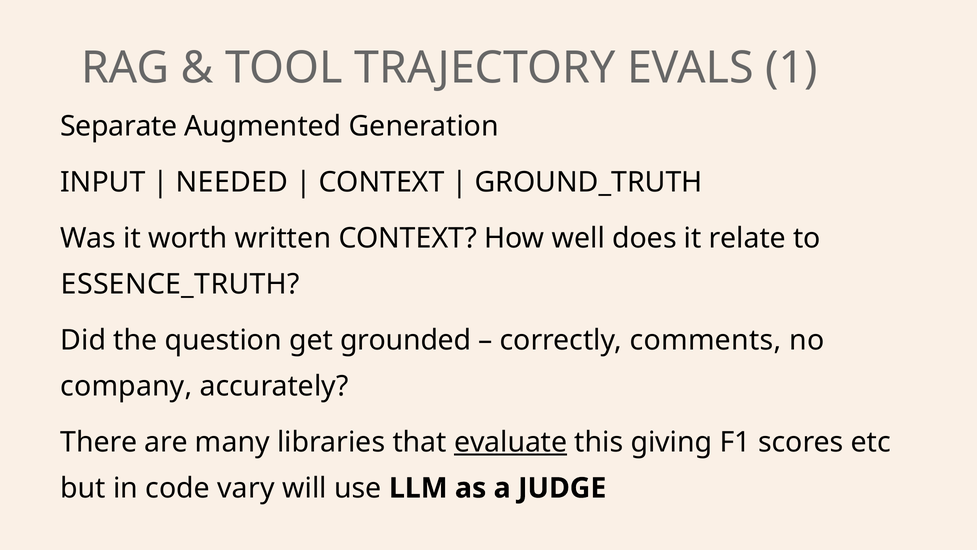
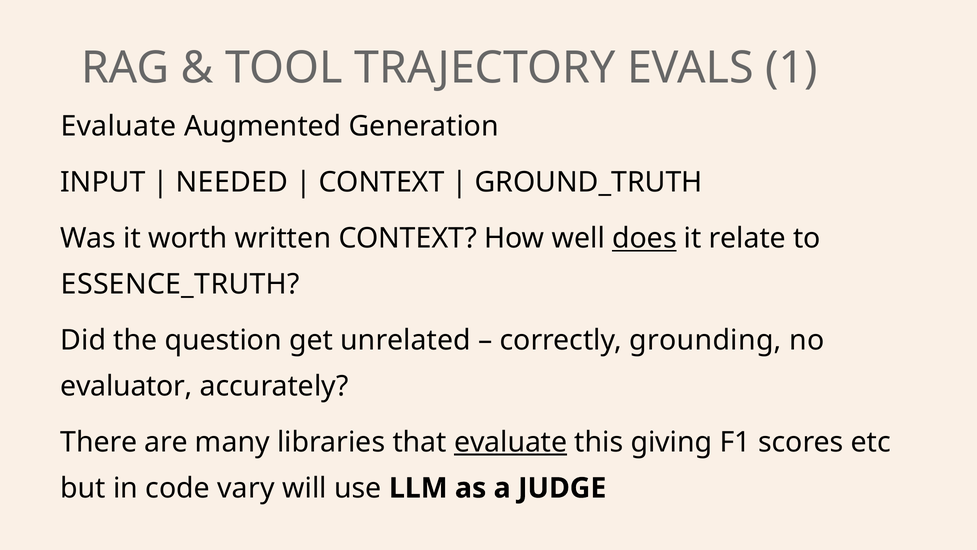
Separate at (119, 126): Separate -> Evaluate
does underline: none -> present
grounded: grounded -> unrelated
comments: comments -> grounding
company: company -> evaluator
